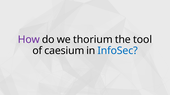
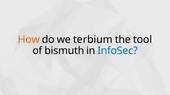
How colour: purple -> orange
thorium: thorium -> terbium
caesium: caesium -> bismuth
